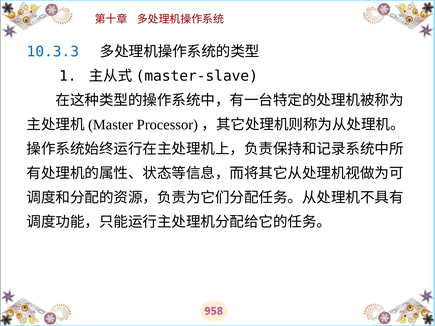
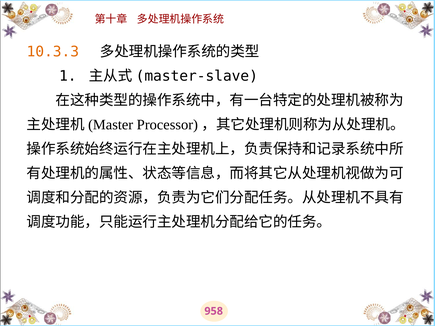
10.3.3 colour: blue -> orange
